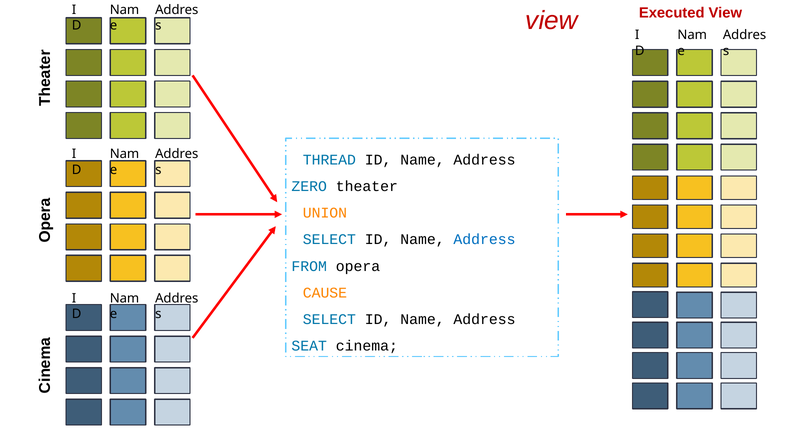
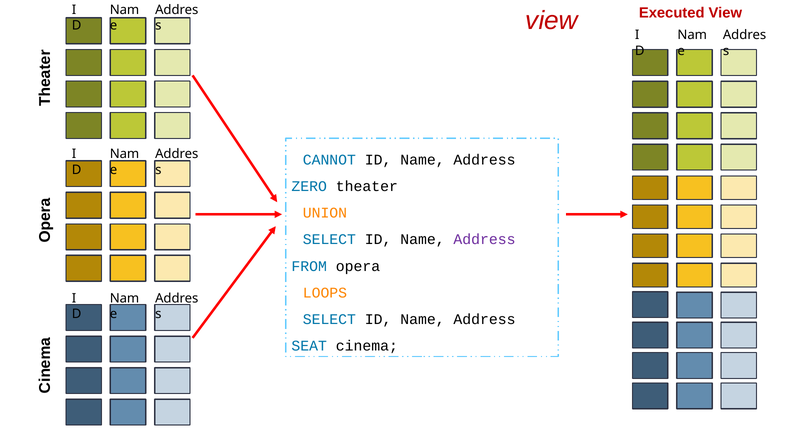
THREAD: THREAD -> CANNOT
Address at (485, 240) colour: blue -> purple
CAUSE: CAUSE -> LOOPS
